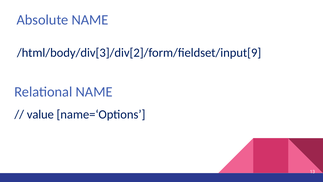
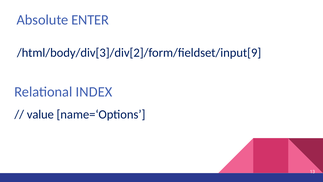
Absolute NAME: NAME -> ENTER
Relational NAME: NAME -> INDEX
